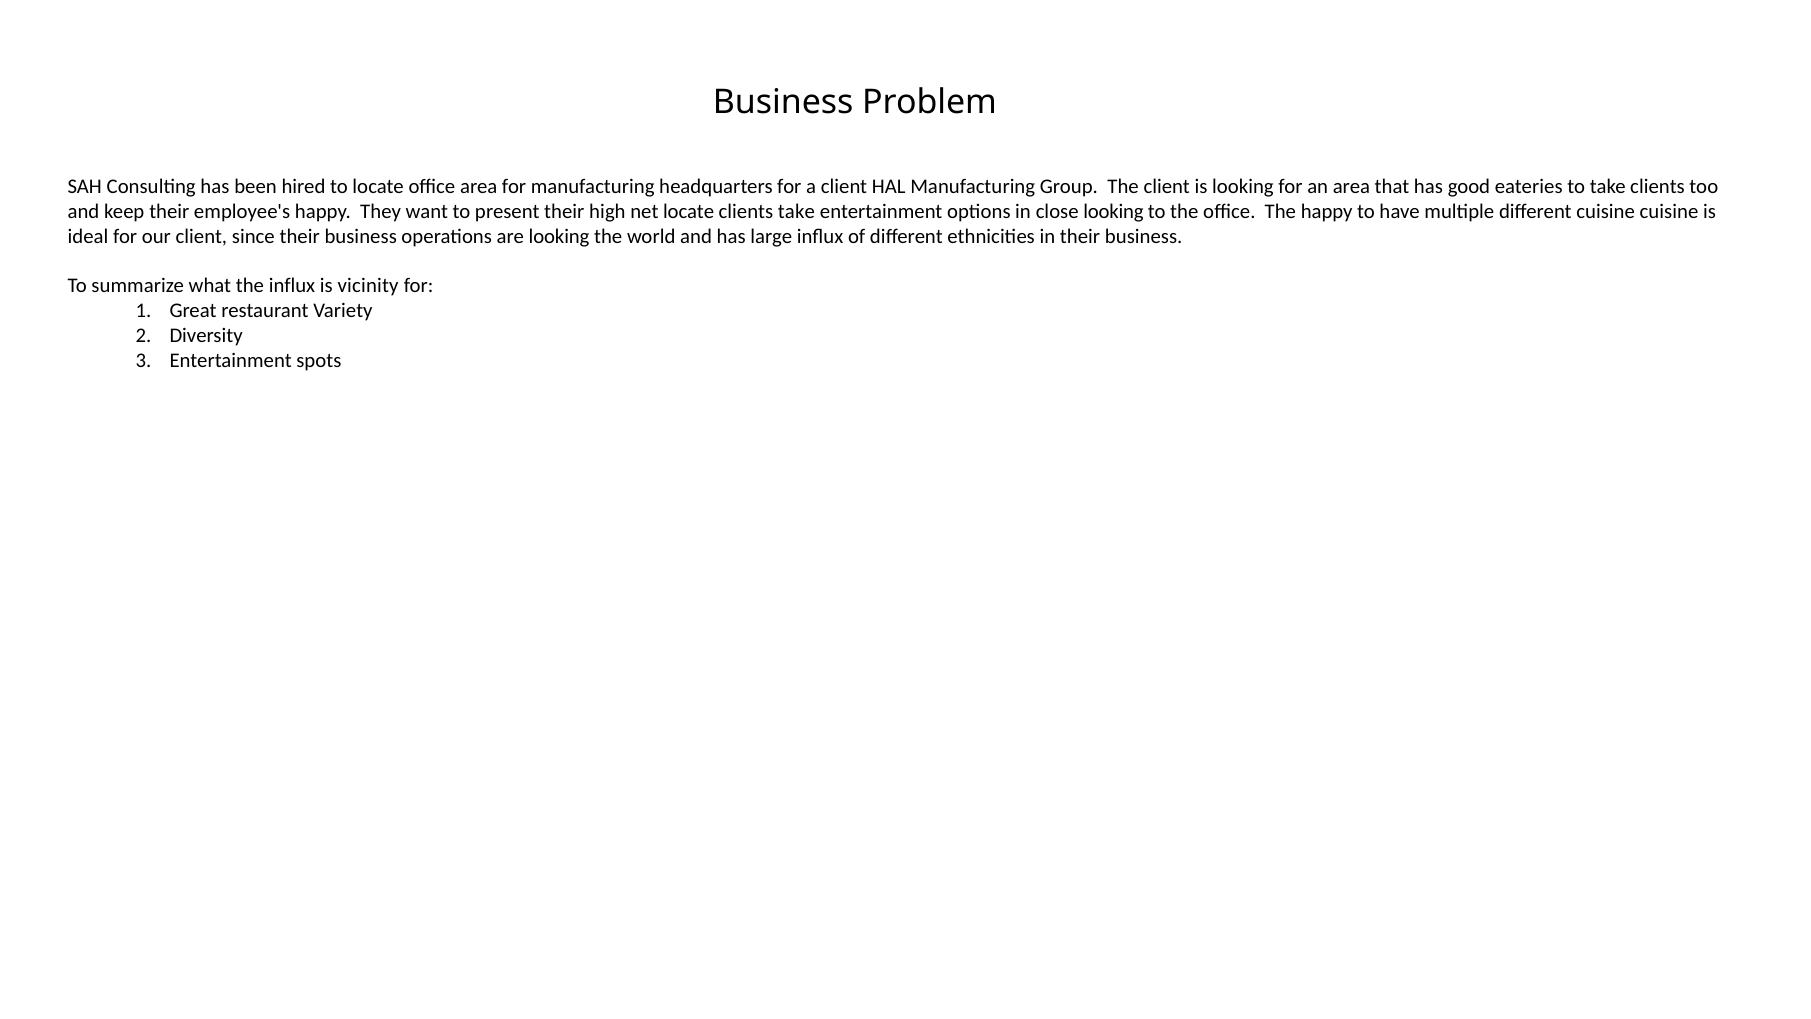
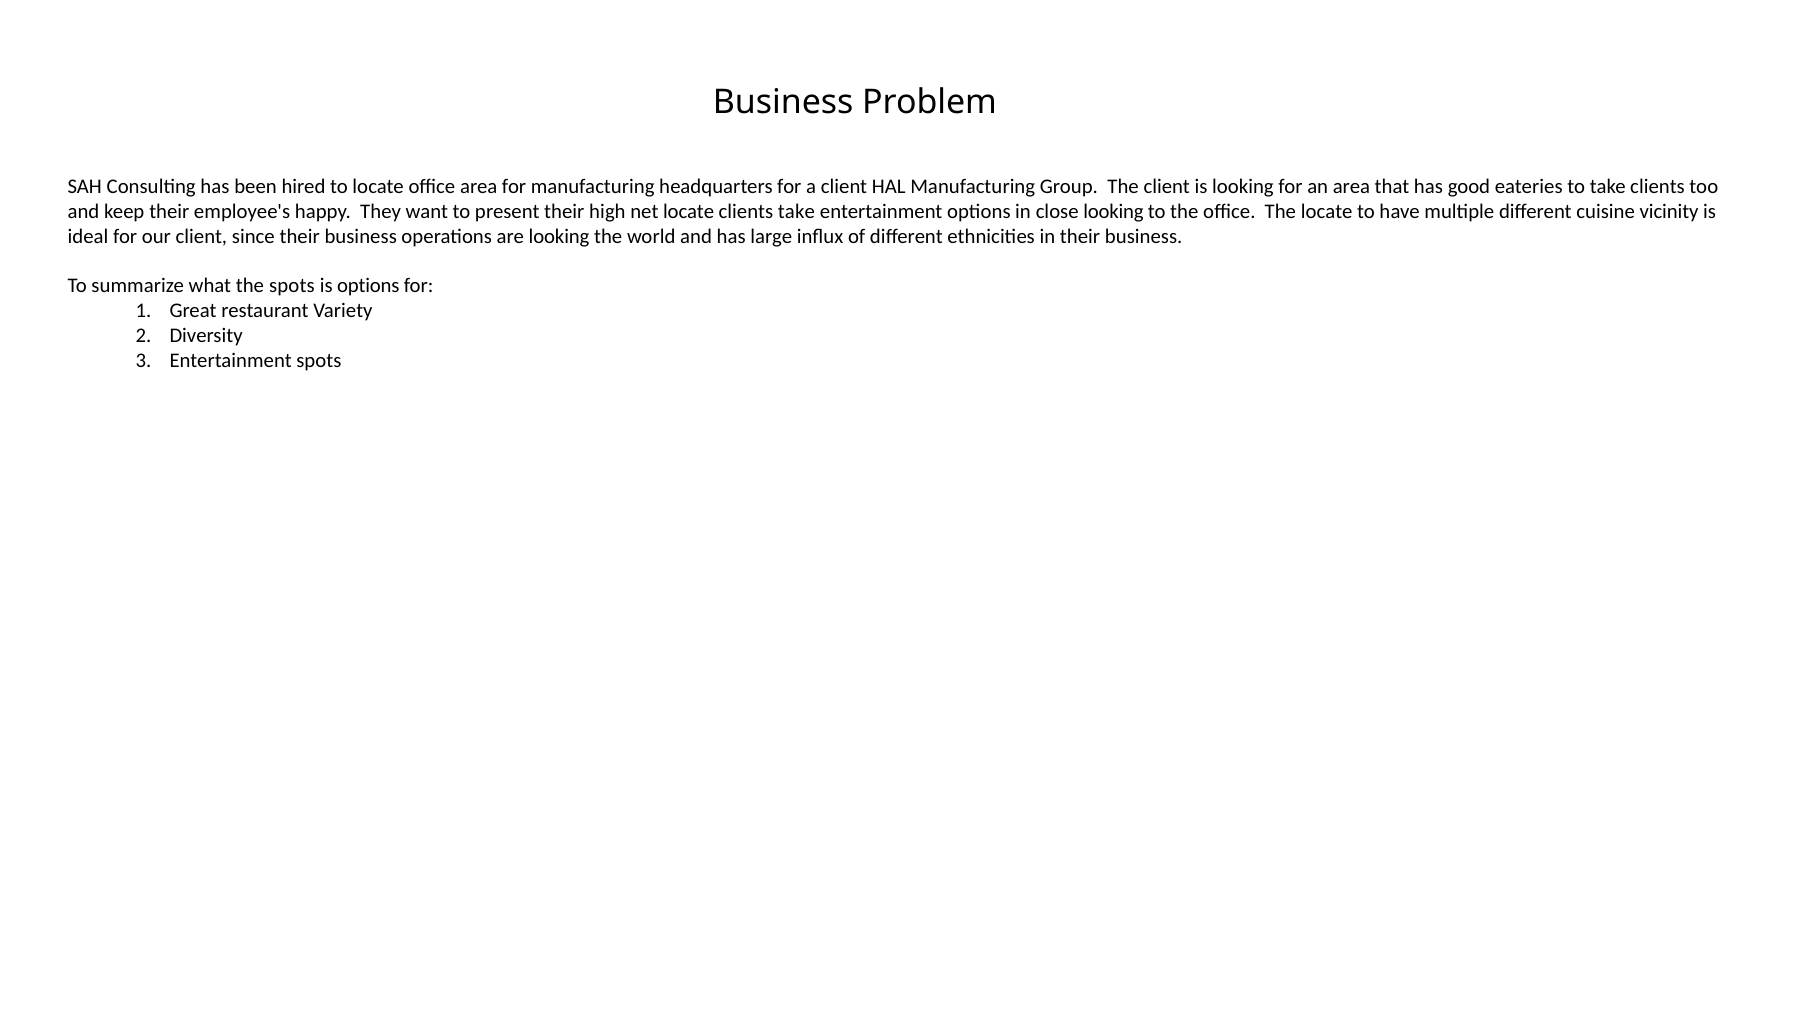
The happy: happy -> locate
cuisine cuisine: cuisine -> vicinity
the influx: influx -> spots
is vicinity: vicinity -> options
